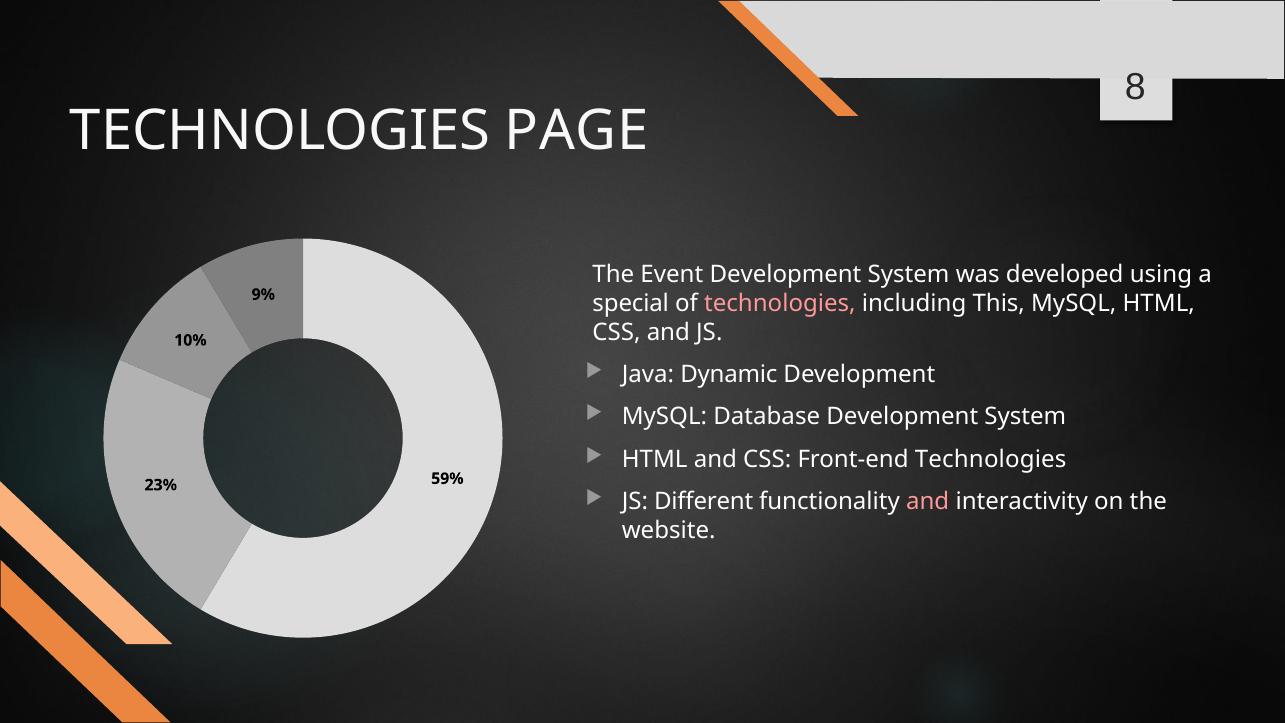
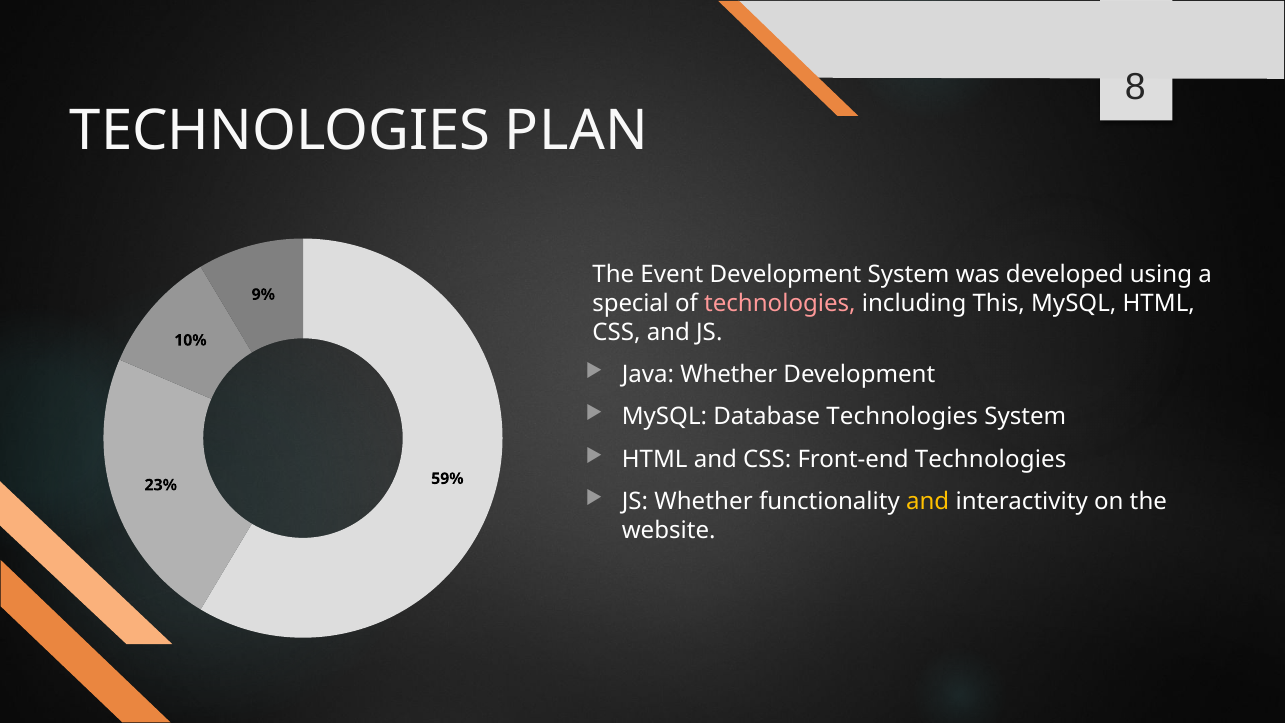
PAGE: PAGE -> PLAN
Java Dynamic: Dynamic -> Whether
Database Development: Development -> Technologies
JS Different: Different -> Whether
and at (928, 501) colour: pink -> yellow
